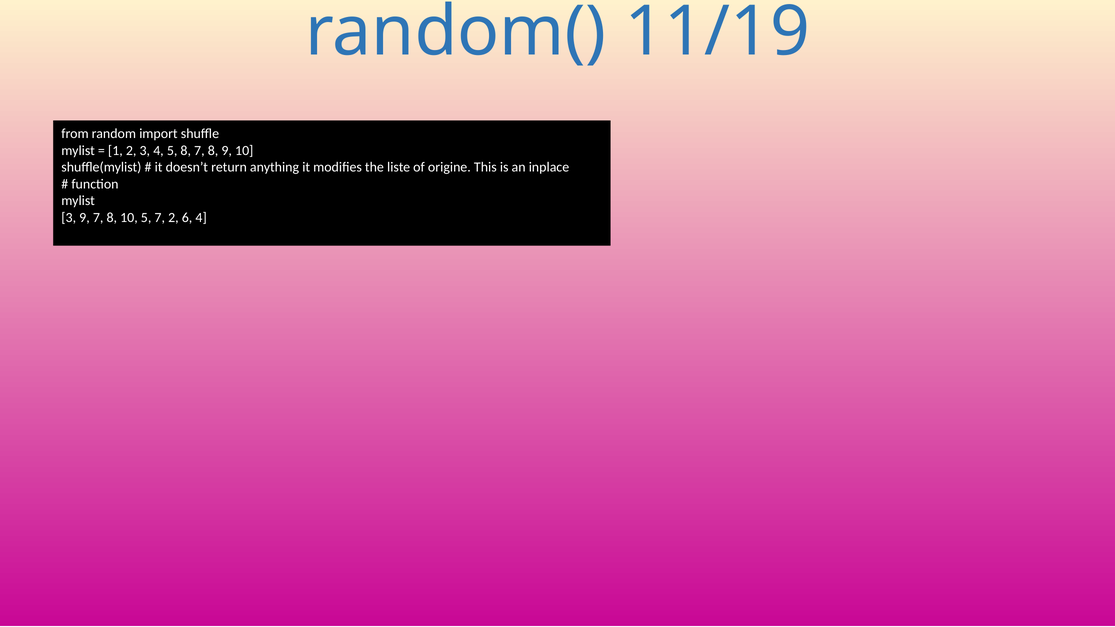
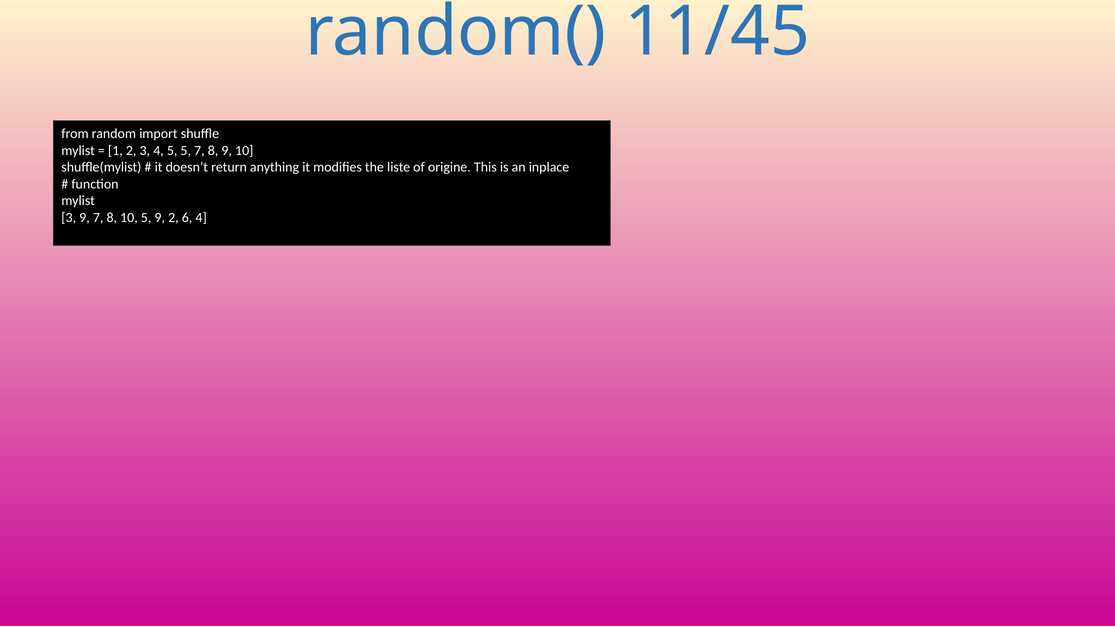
11/19: 11/19 -> 11/45
5 8: 8 -> 5
5 7: 7 -> 9
